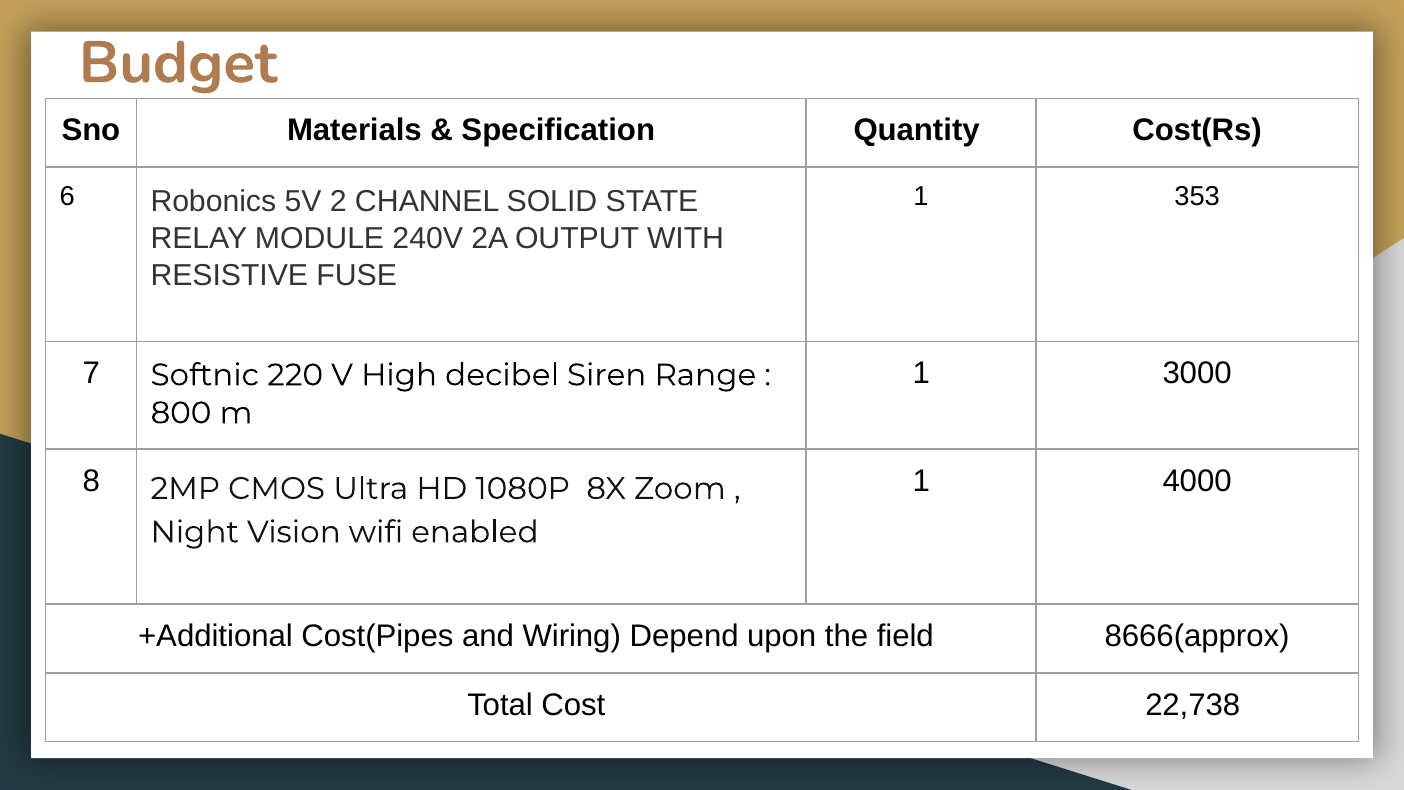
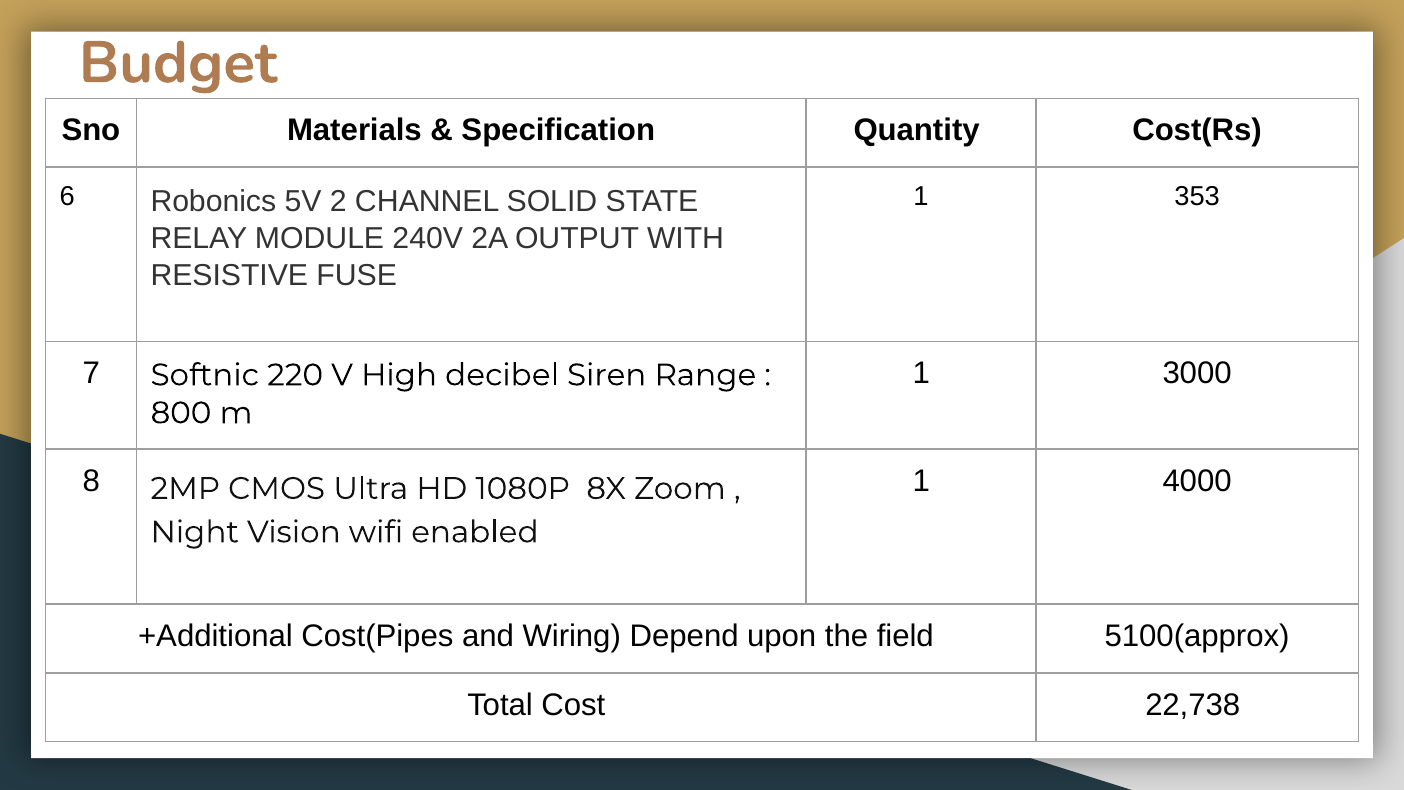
8666(approx: 8666(approx -> 5100(approx
